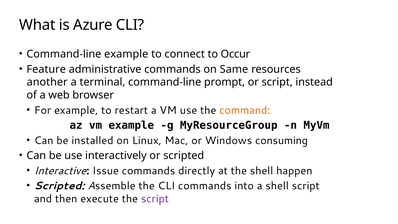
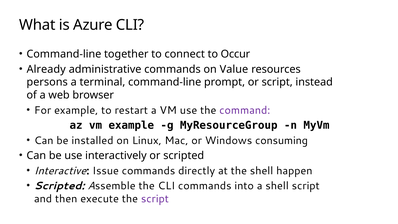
Command-line example: example -> together
Feature: Feature -> Already
Same: Same -> Value
another: another -> persons
command colour: orange -> purple
